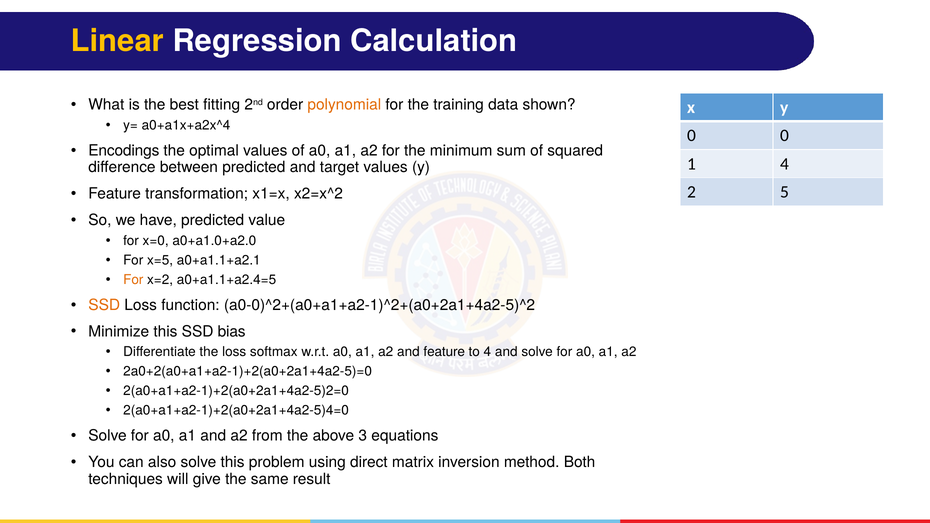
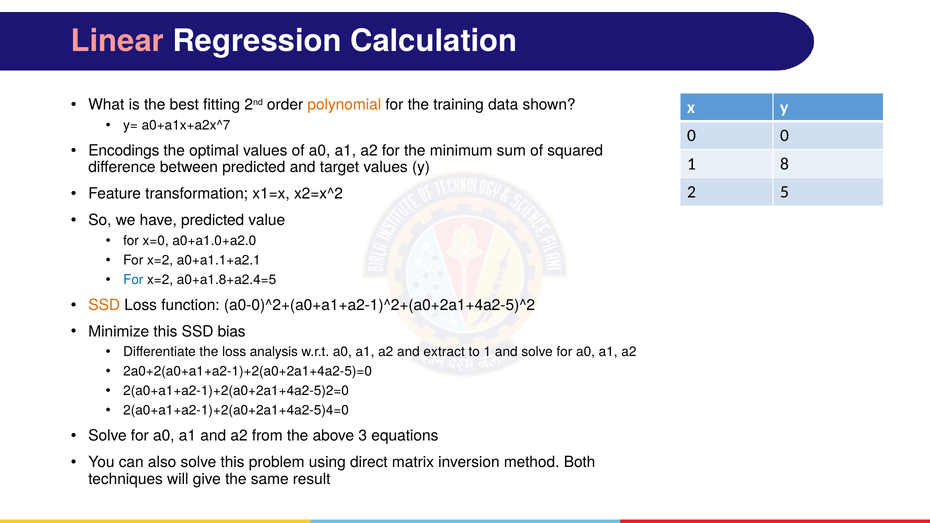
Linear colour: yellow -> pink
a0+a1x+a2x^4: a0+a1x+a2x^4 -> a0+a1x+a2x^7
1 4: 4 -> 8
x=5 at (160, 260): x=5 -> x=2
For at (133, 280) colour: orange -> blue
a0+a1.1+a2.4=5: a0+a1.1+a2.4=5 -> a0+a1.8+a2.4=5
softmax: softmax -> analysis
and feature: feature -> extract
to 4: 4 -> 1
